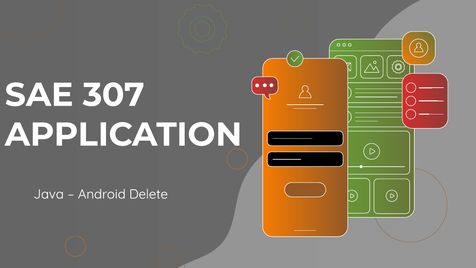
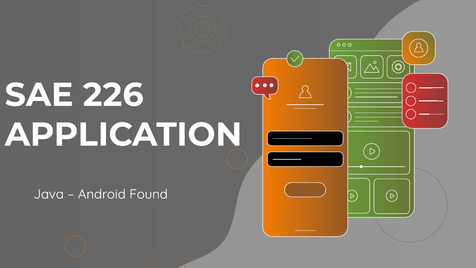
307: 307 -> 226
Delete: Delete -> Found
